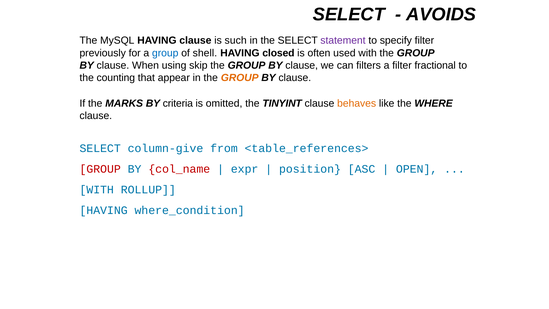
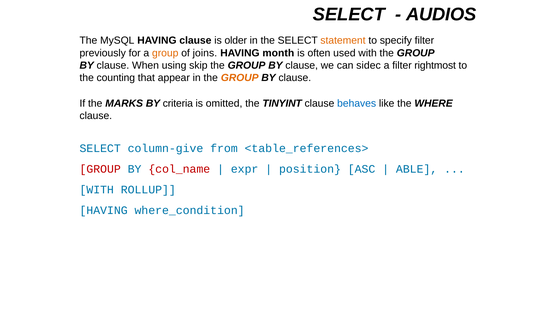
AVOIDS: AVOIDS -> AUDIOS
such: such -> older
statement colour: purple -> orange
group at (165, 53) colour: blue -> orange
shell: shell -> joins
closed: closed -> month
filters: filters -> sidec
fractional: fractional -> rightmost
behaves colour: orange -> blue
OPEN: OPEN -> ABLE
